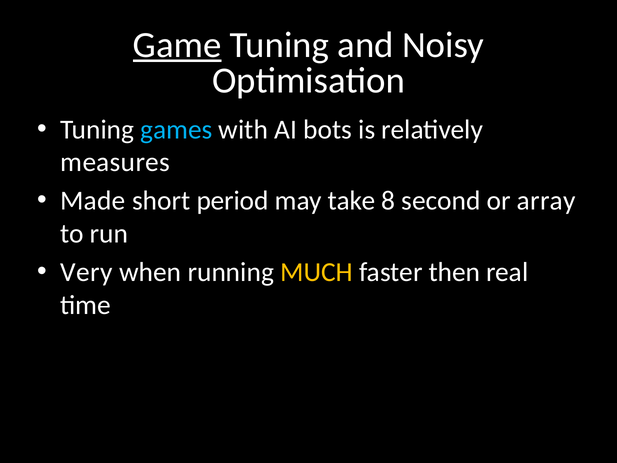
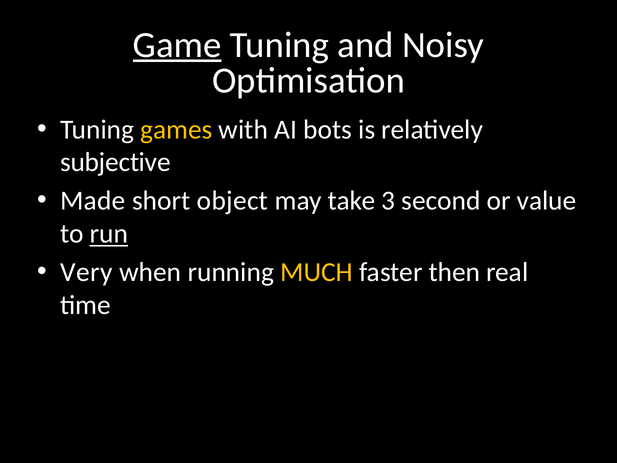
games colour: light blue -> yellow
measures: measures -> subjective
period: period -> object
8: 8 -> 3
array: array -> value
run underline: none -> present
